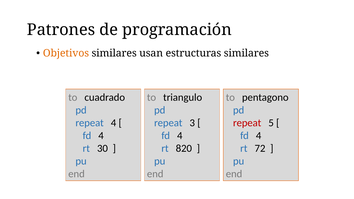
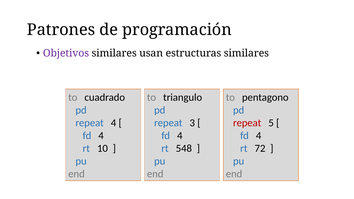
Objetivos colour: orange -> purple
30: 30 -> 10
820: 820 -> 548
